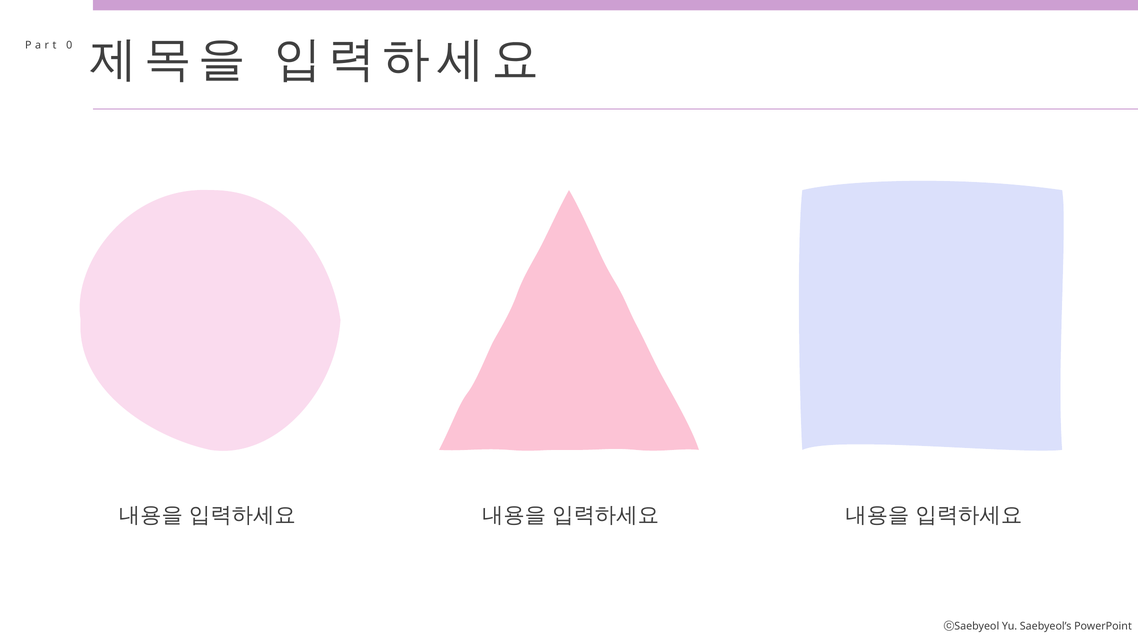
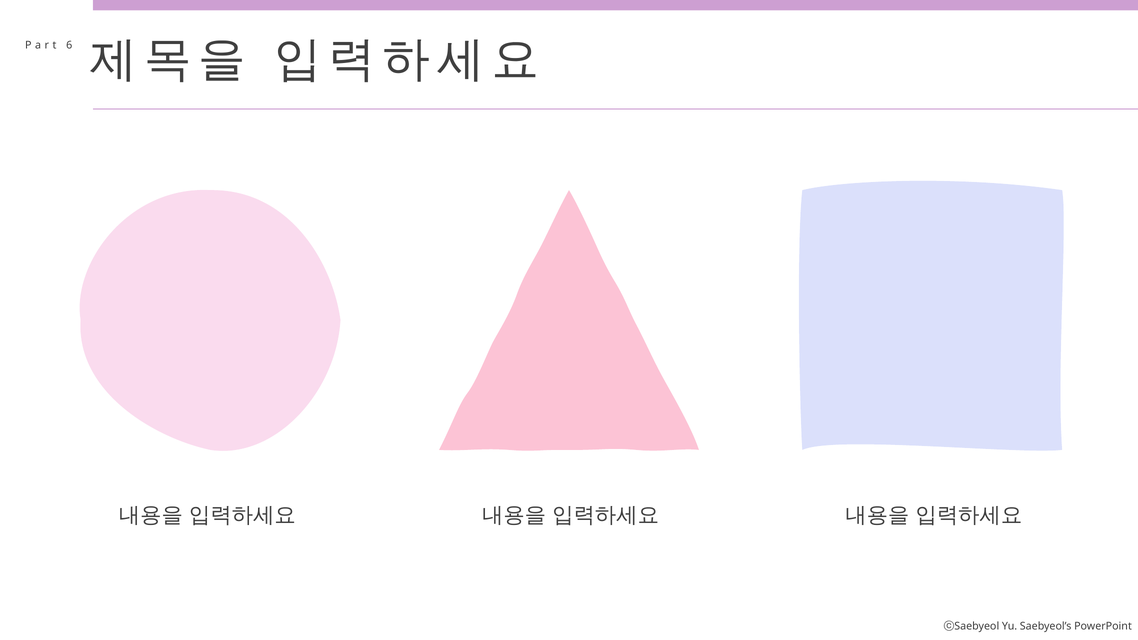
0: 0 -> 6
